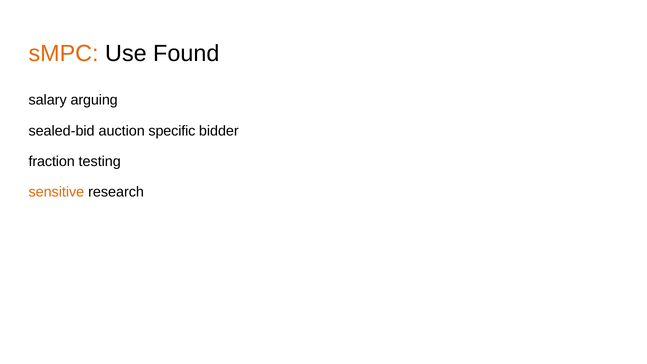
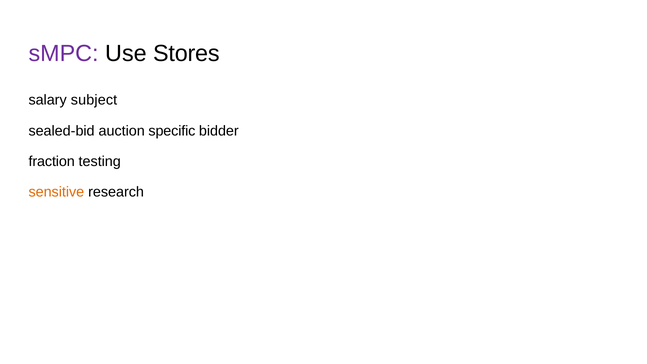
sMPC colour: orange -> purple
Found: Found -> Stores
arguing: arguing -> subject
